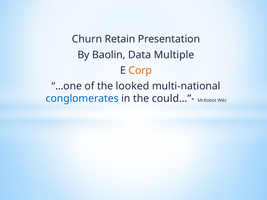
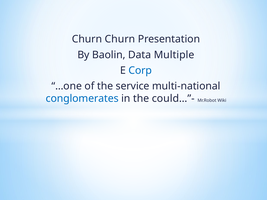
Churn Retain: Retain -> Churn
Corp colour: orange -> blue
looked: looked -> service
